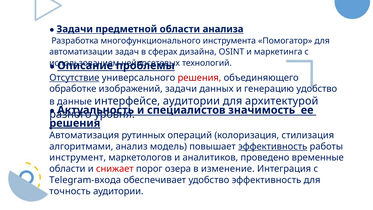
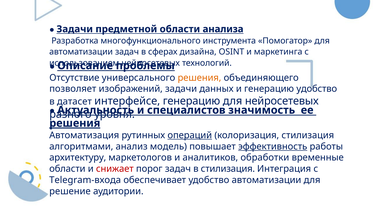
Отсутствие underline: present -> none
решения at (199, 78) colour: red -> orange
обработке: обработке -> позволяет
данные: данные -> датасет
интерфейсе аудитории: аудитории -> генерацию
для архитектурой: архитектурой -> нейросетевых
операций underline: none -> present
инструмент: инструмент -> архитектуру
проведено: проведено -> обработки
порог озера: озера -> задач
в изменение: изменение -> стилизация
удобство эффективность: эффективность -> автоматизации
точность: точность -> решение
